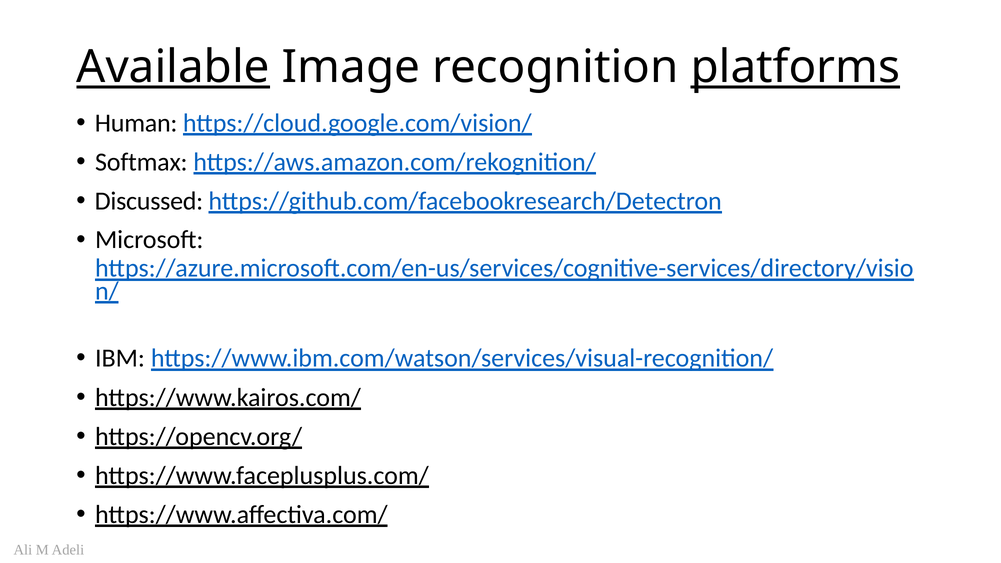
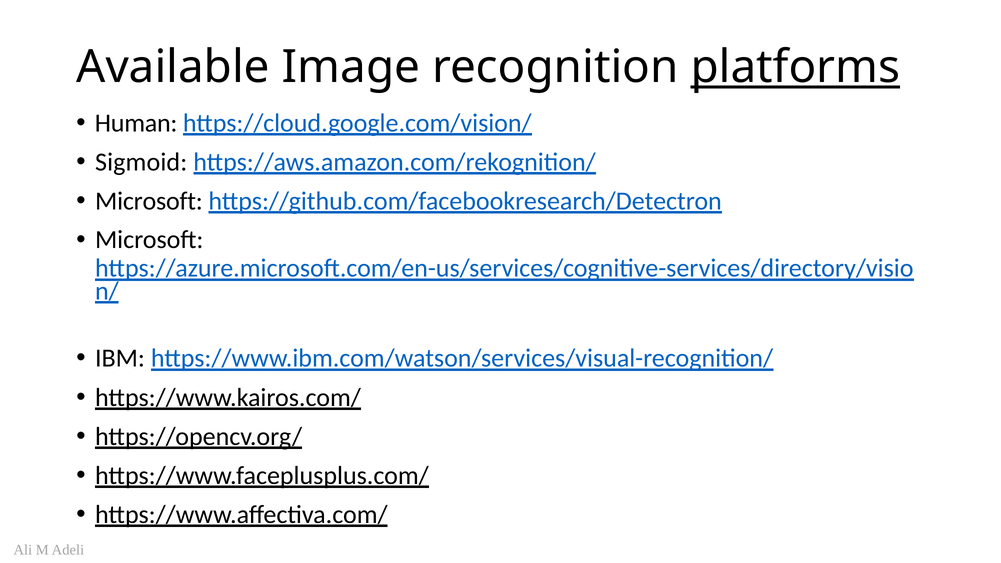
Available underline: present -> none
Softmax: Softmax -> Sigmoid
Discussed at (149, 201): Discussed -> Microsoft
